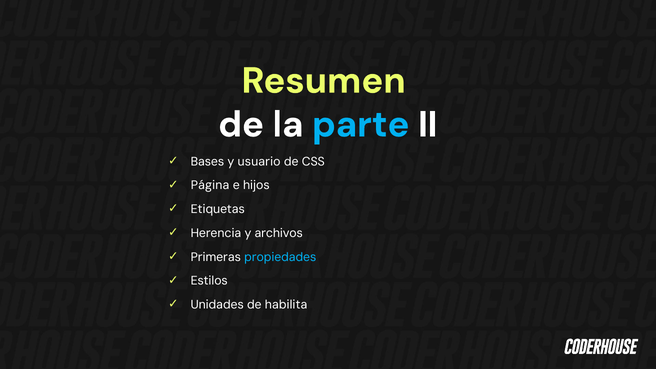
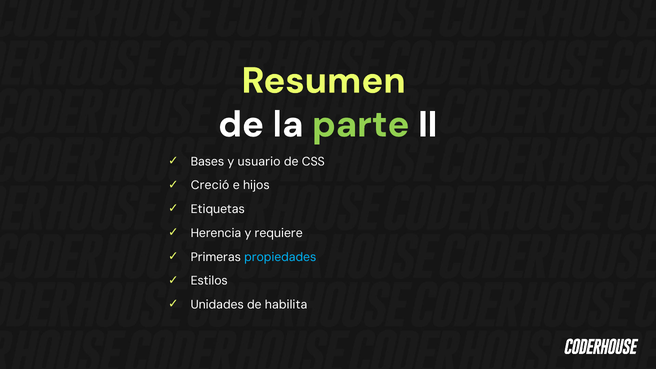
parte colour: light blue -> light green
Página: Página -> Creció
archivos: archivos -> requiere
